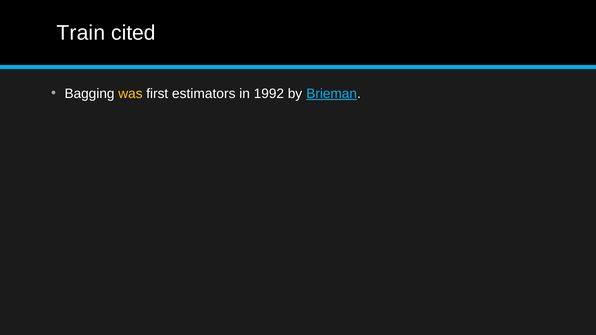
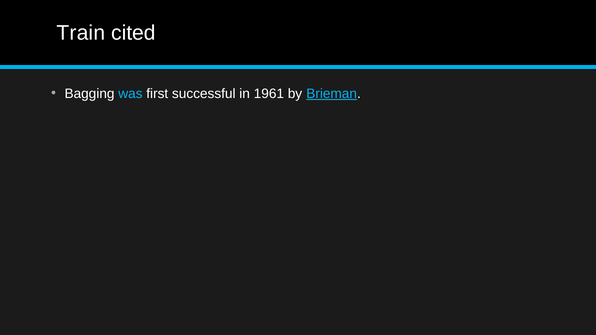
was colour: yellow -> light blue
estimators: estimators -> successful
1992: 1992 -> 1961
